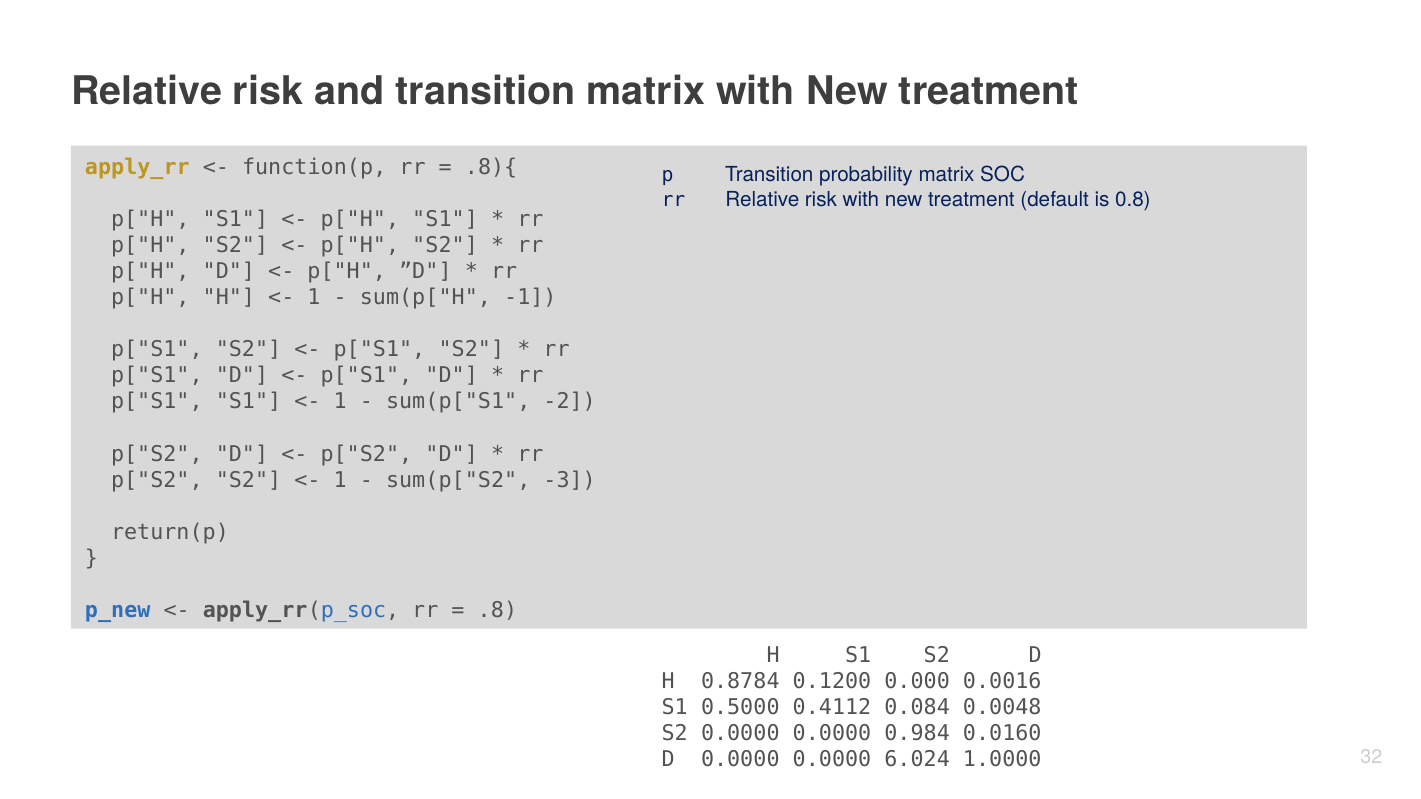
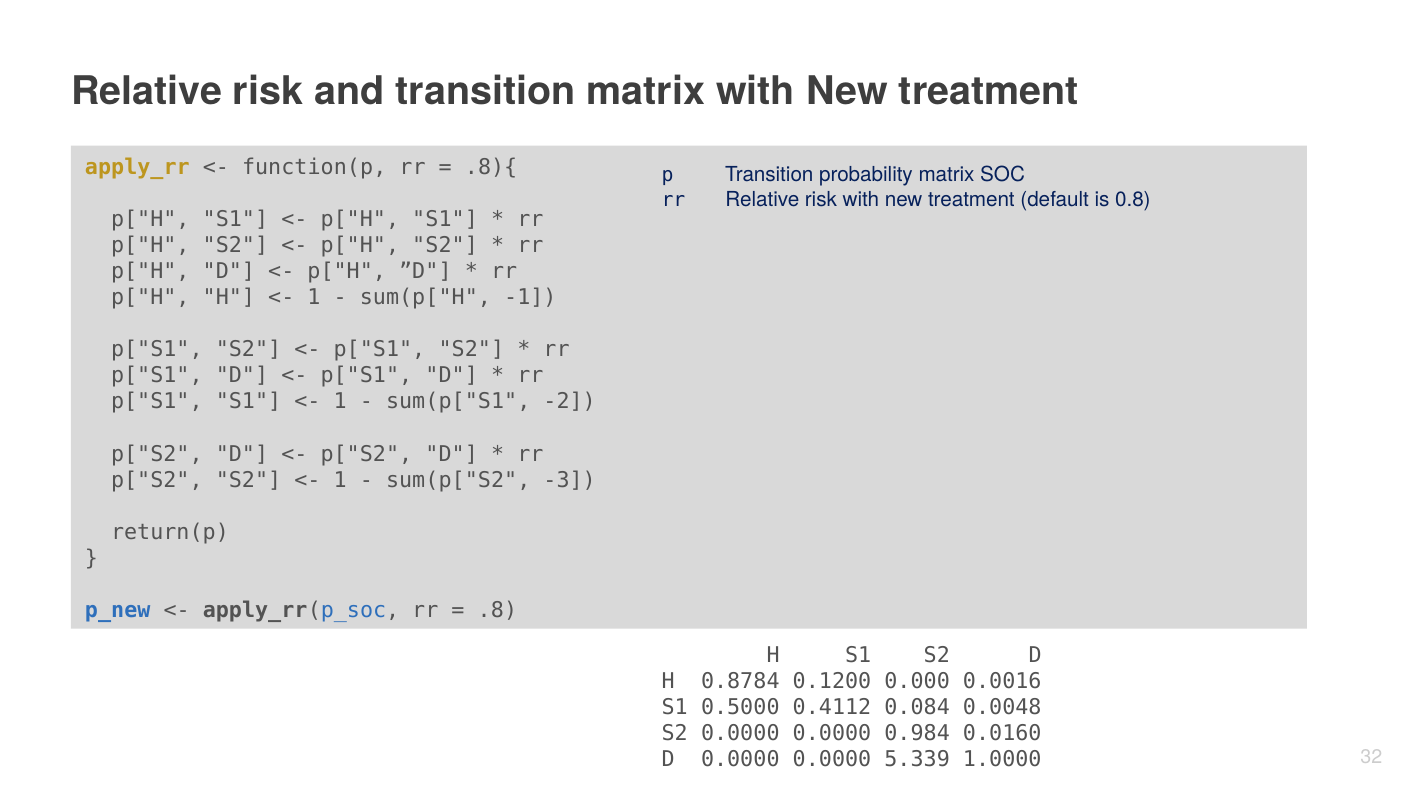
6.024: 6.024 -> 5.339
